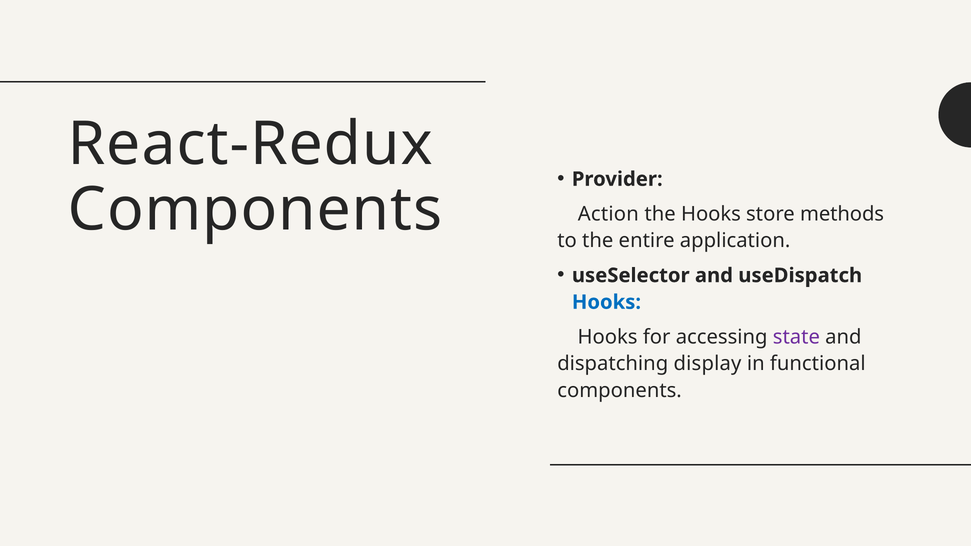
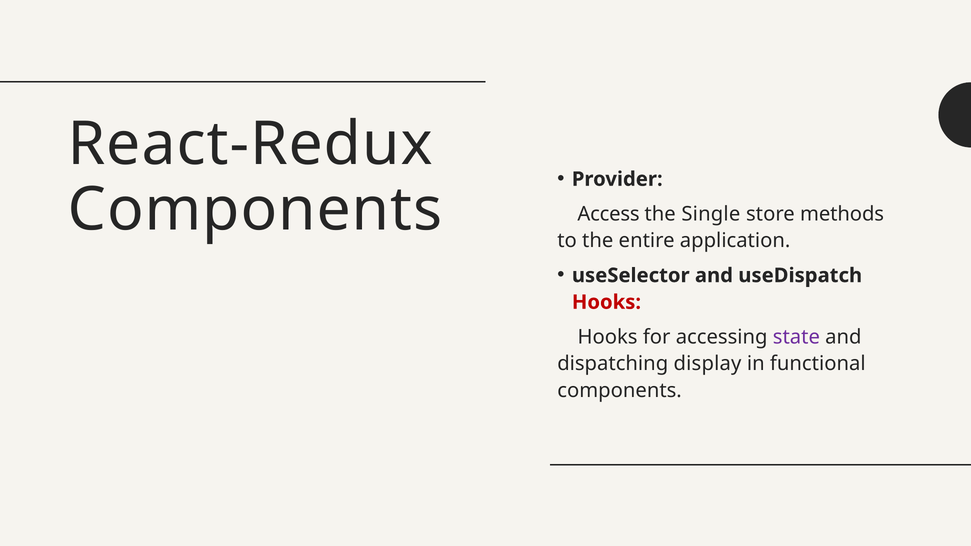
Action: Action -> Access
the Hooks: Hooks -> Single
Hooks at (606, 302) colour: blue -> red
